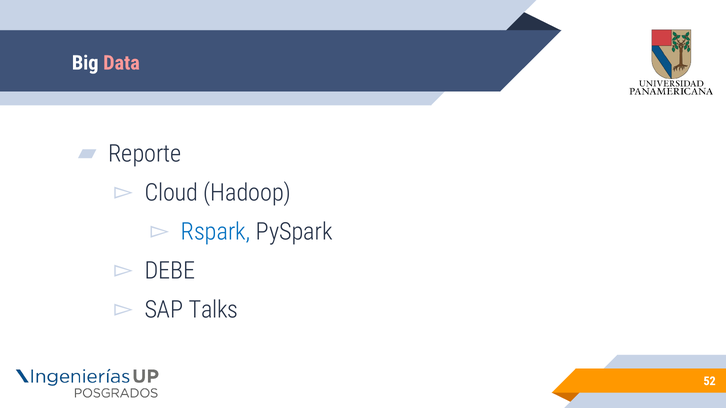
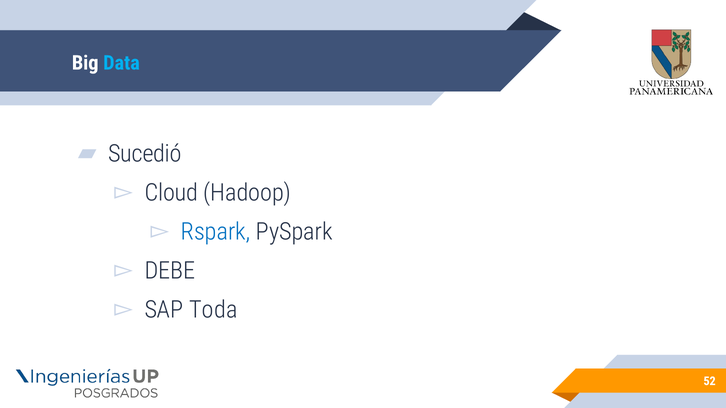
Data colour: pink -> light blue
Reporte: Reporte -> Sucedió
Talks: Talks -> Toda
